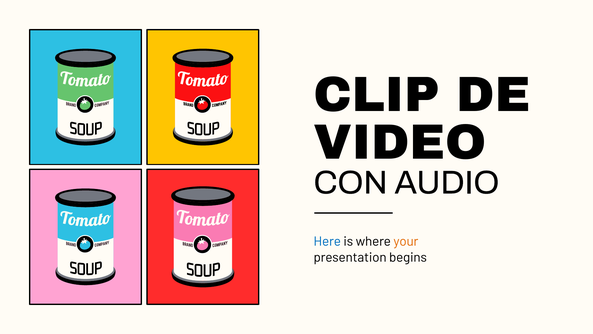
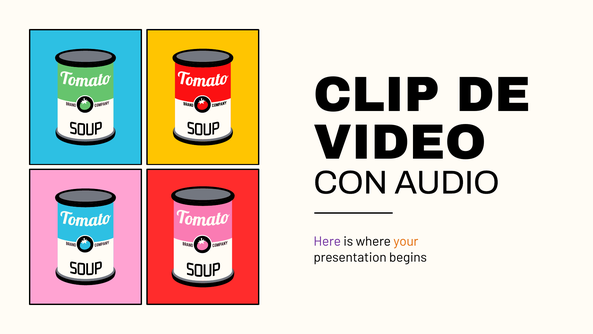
Here colour: blue -> purple
